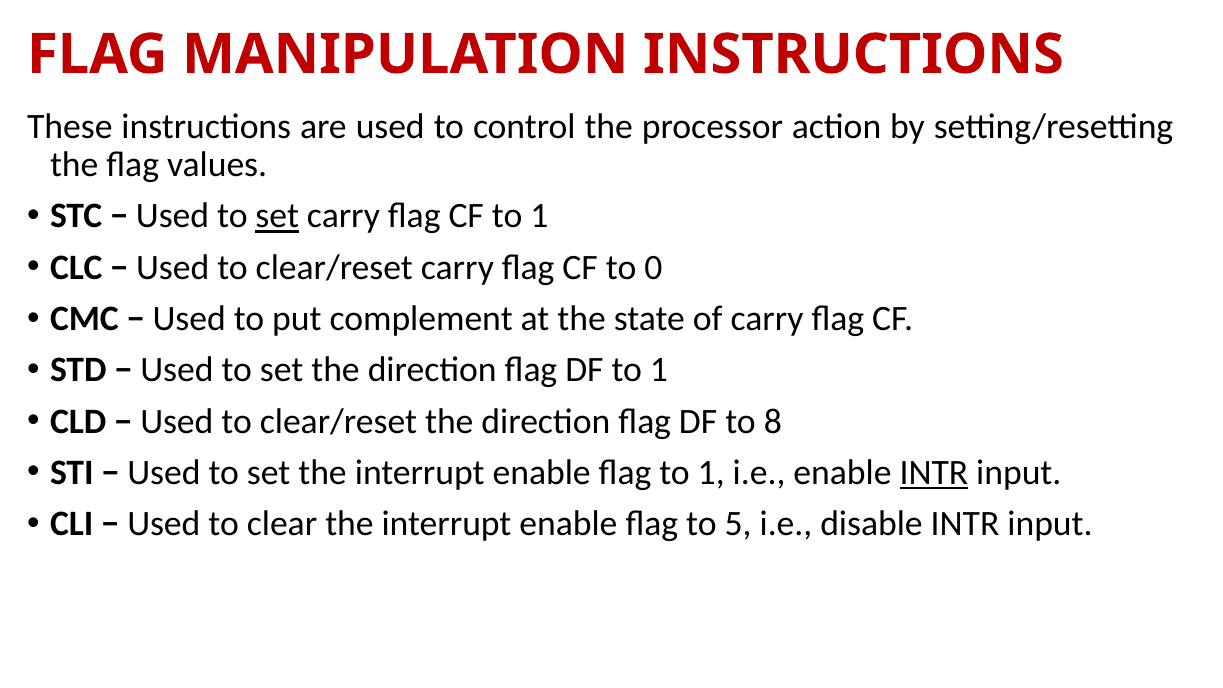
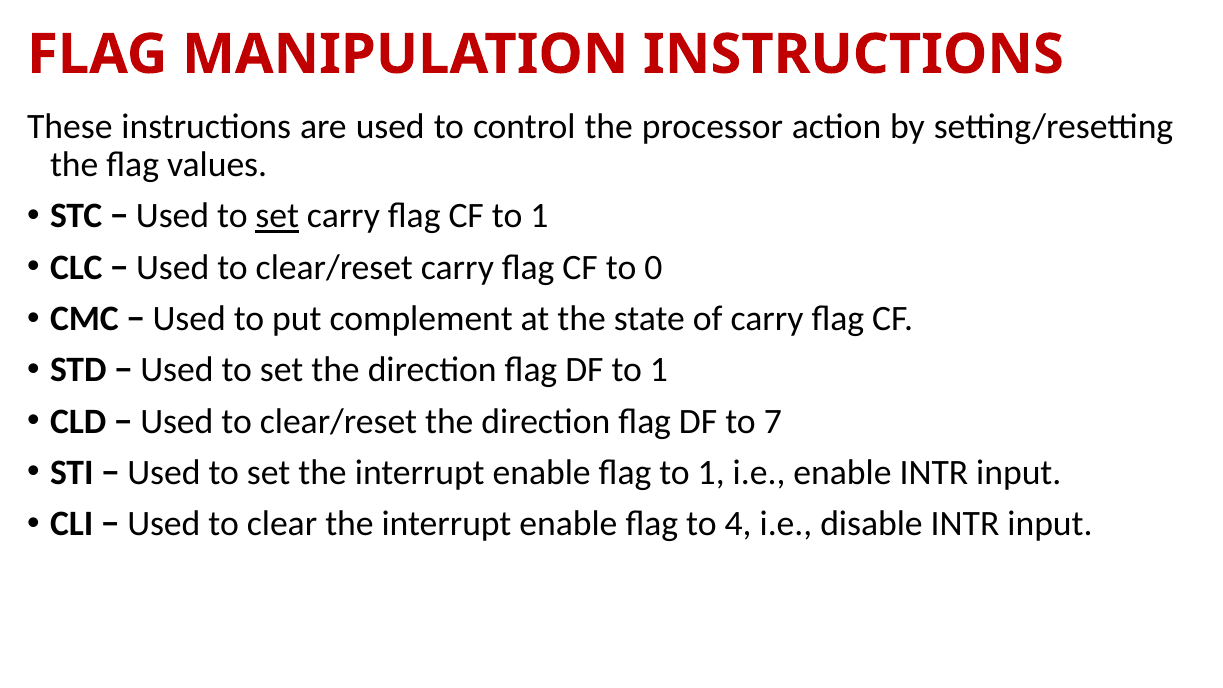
8: 8 -> 7
INTR at (934, 473) underline: present -> none
5: 5 -> 4
